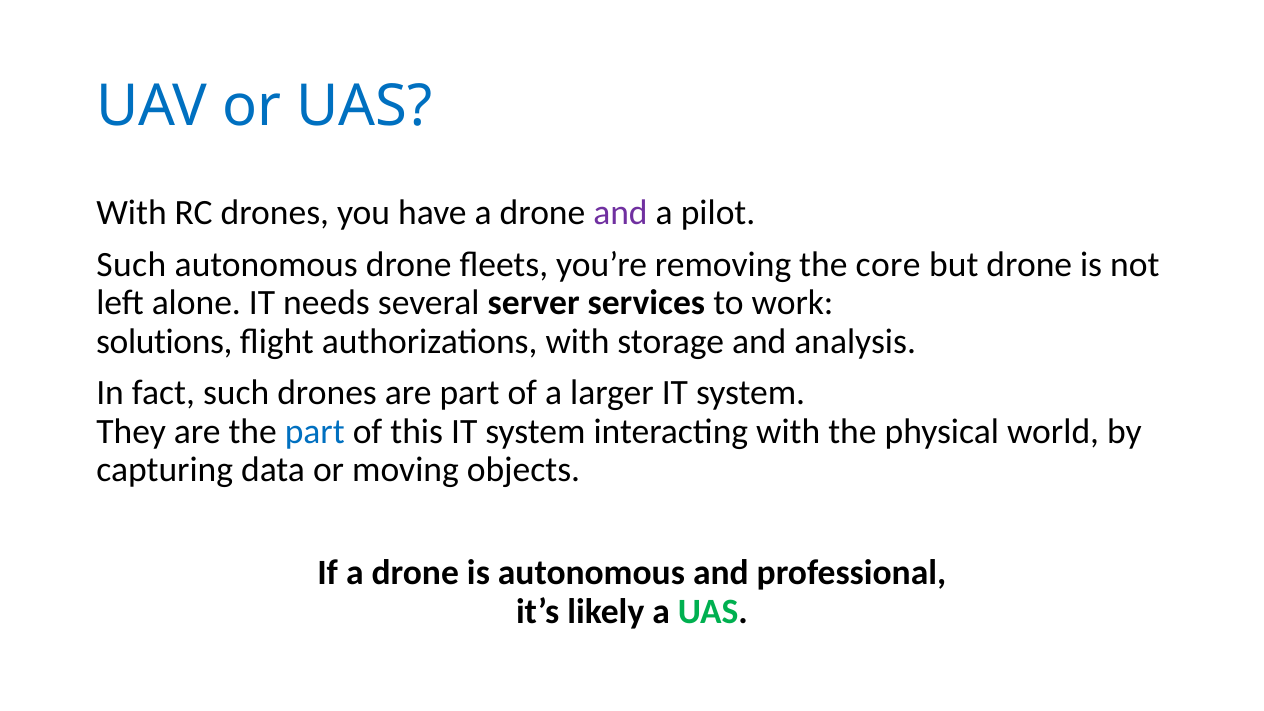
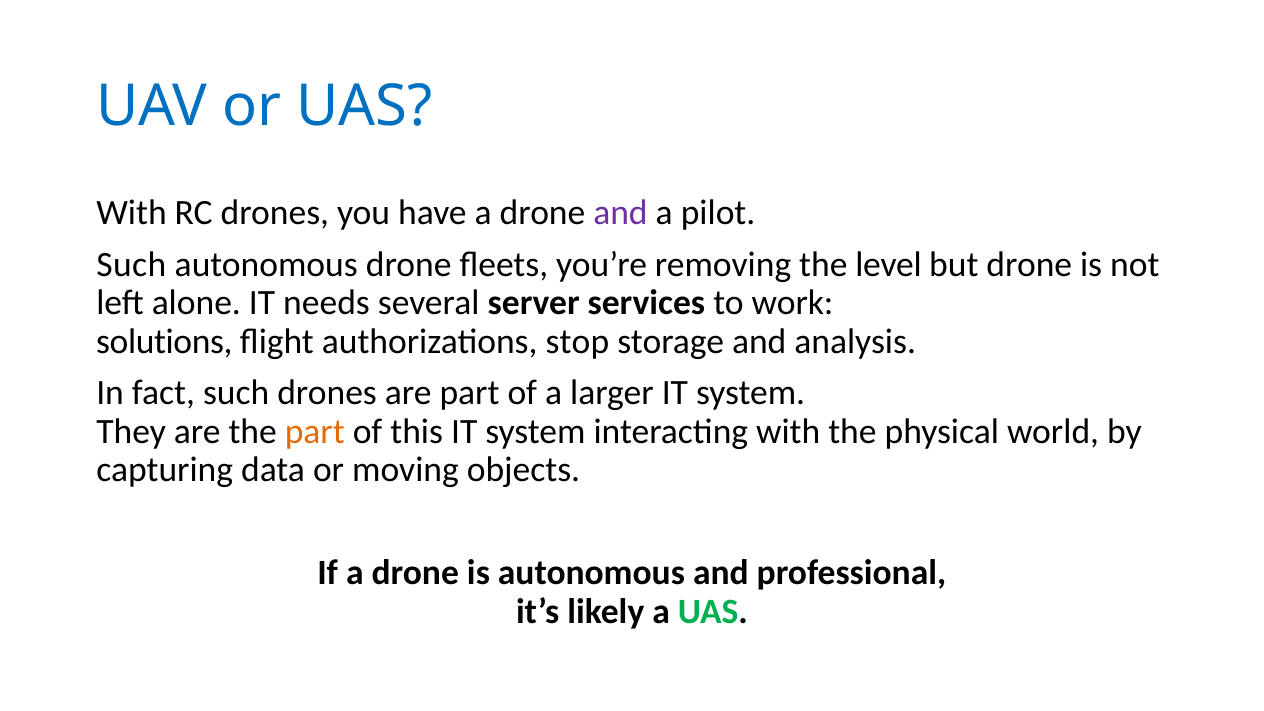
core: core -> level
authorizations with: with -> stop
part at (315, 432) colour: blue -> orange
